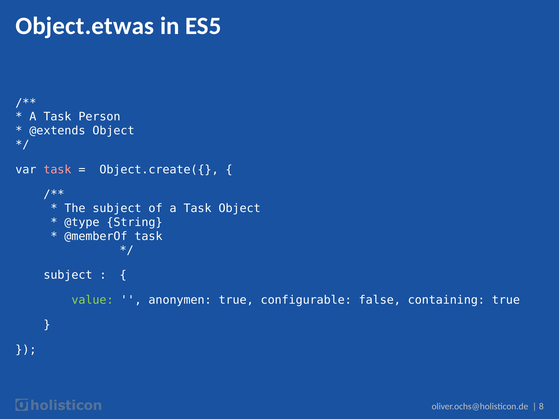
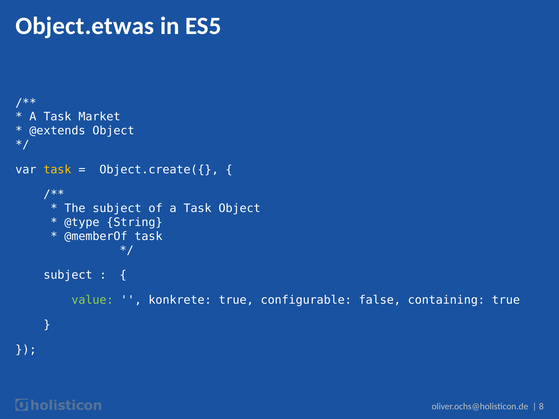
Person: Person -> Market
task at (57, 170) colour: pink -> yellow
anonymen: anonymen -> konkrete
